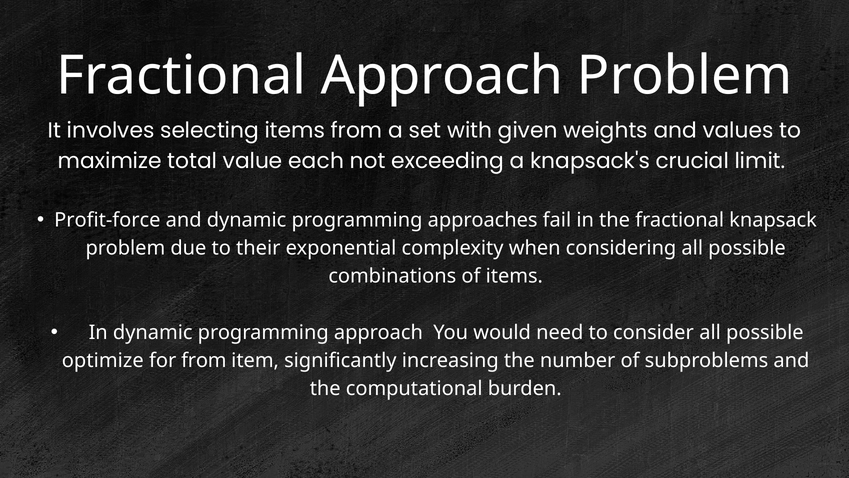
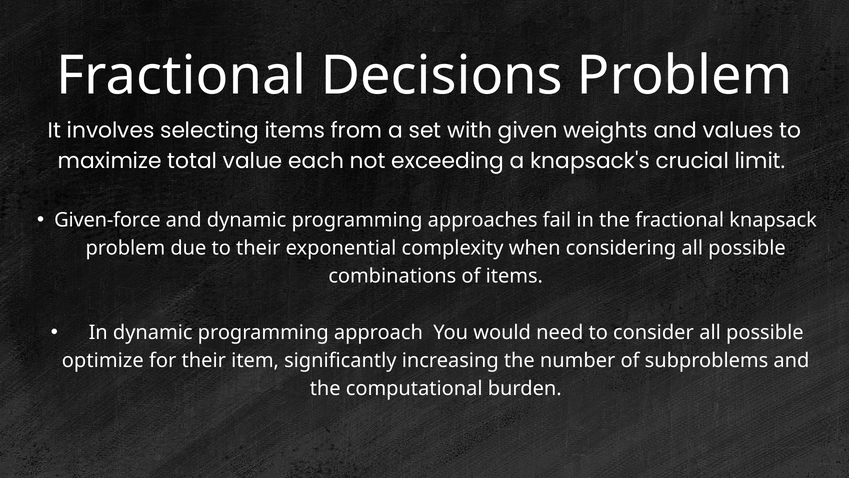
Fractional Approach: Approach -> Decisions
Profit-force: Profit-force -> Given-force
for from: from -> their
